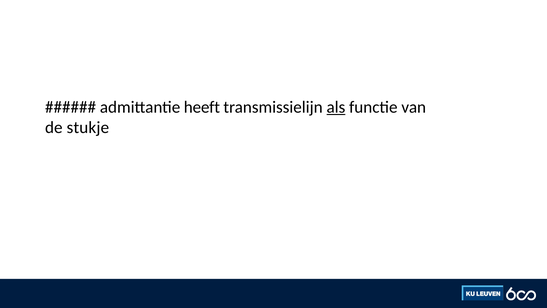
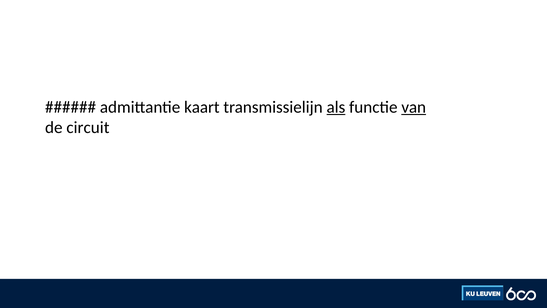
heeft: heeft -> kaart
van underline: none -> present
stukje: stukje -> circuit
